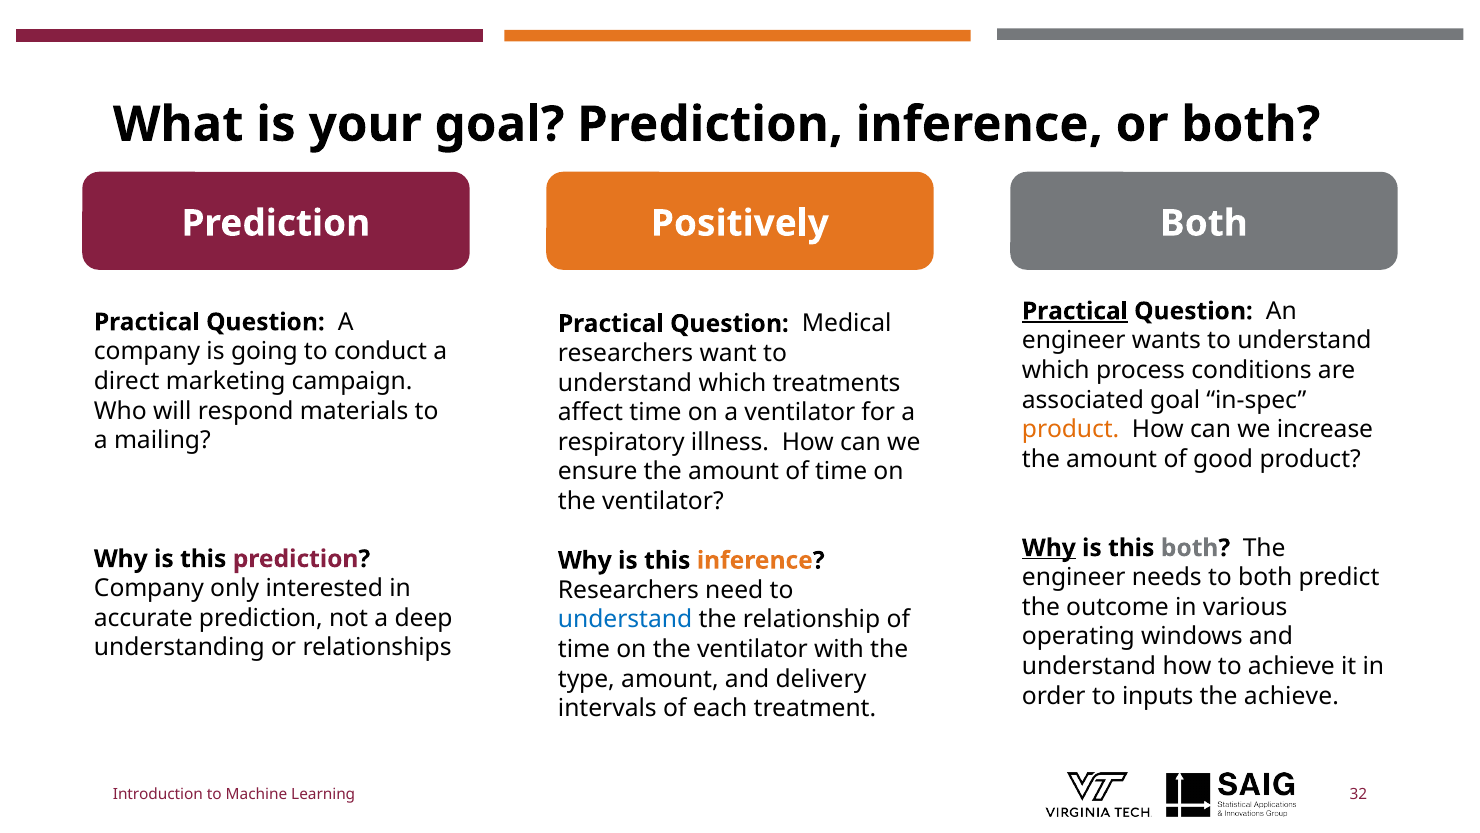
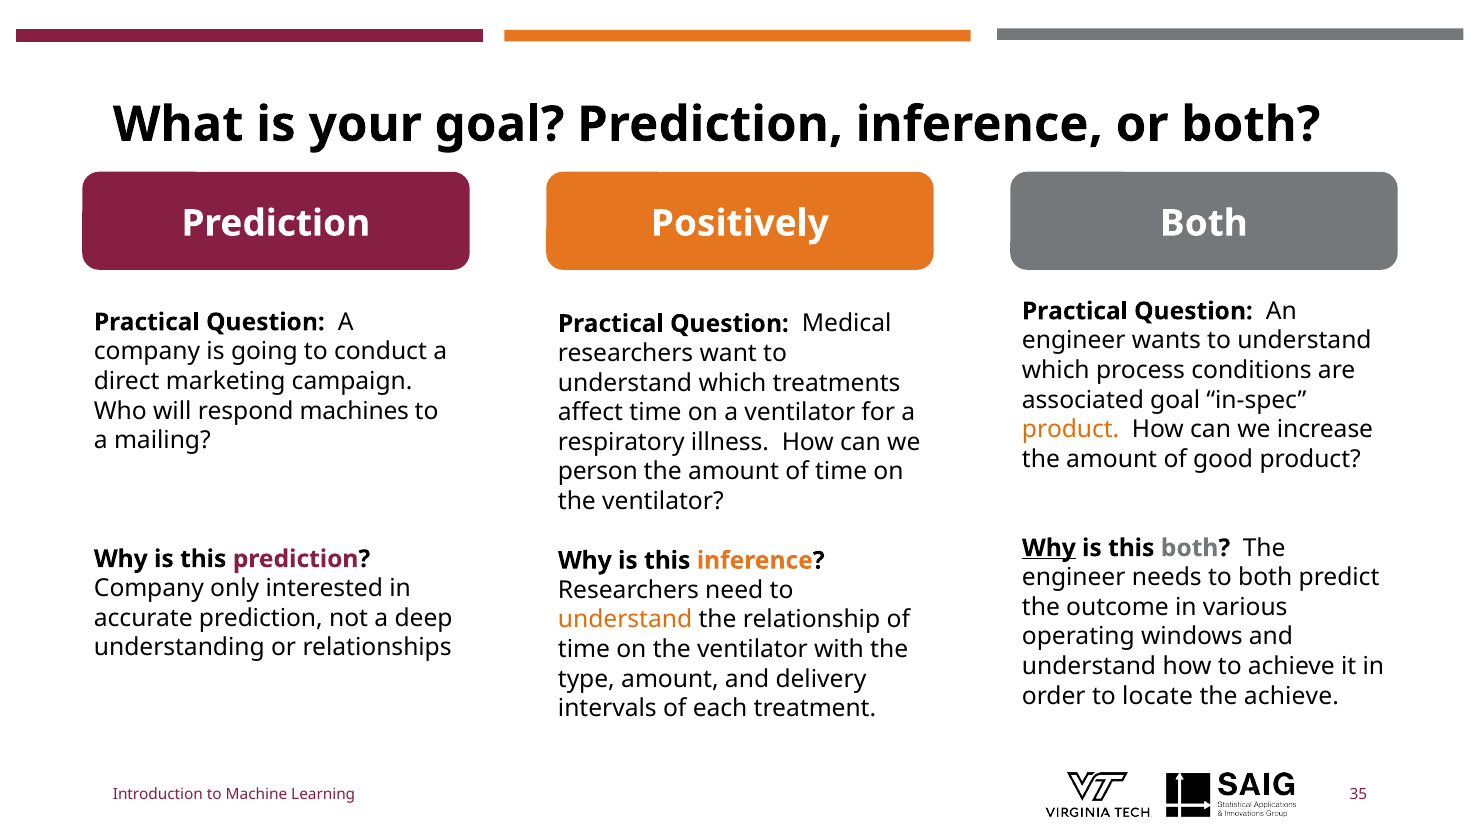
Practical at (1075, 311) underline: present -> none
materials: materials -> machines
ensure: ensure -> person
understand at (625, 619) colour: blue -> orange
inputs: inputs -> locate
32: 32 -> 35
